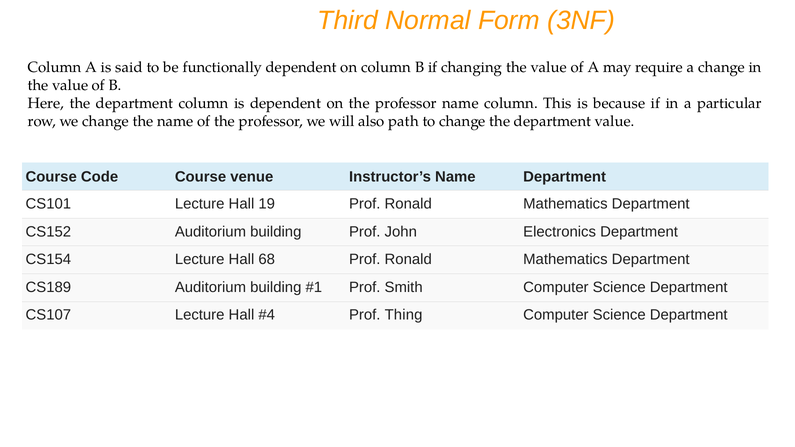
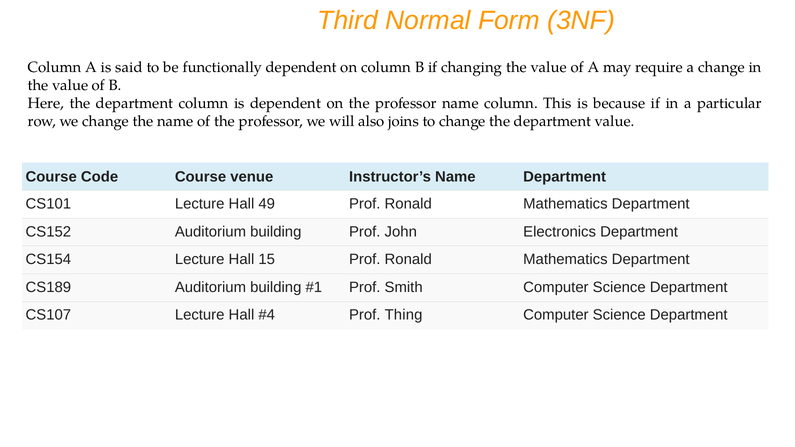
path: path -> joins
19: 19 -> 49
68: 68 -> 15
